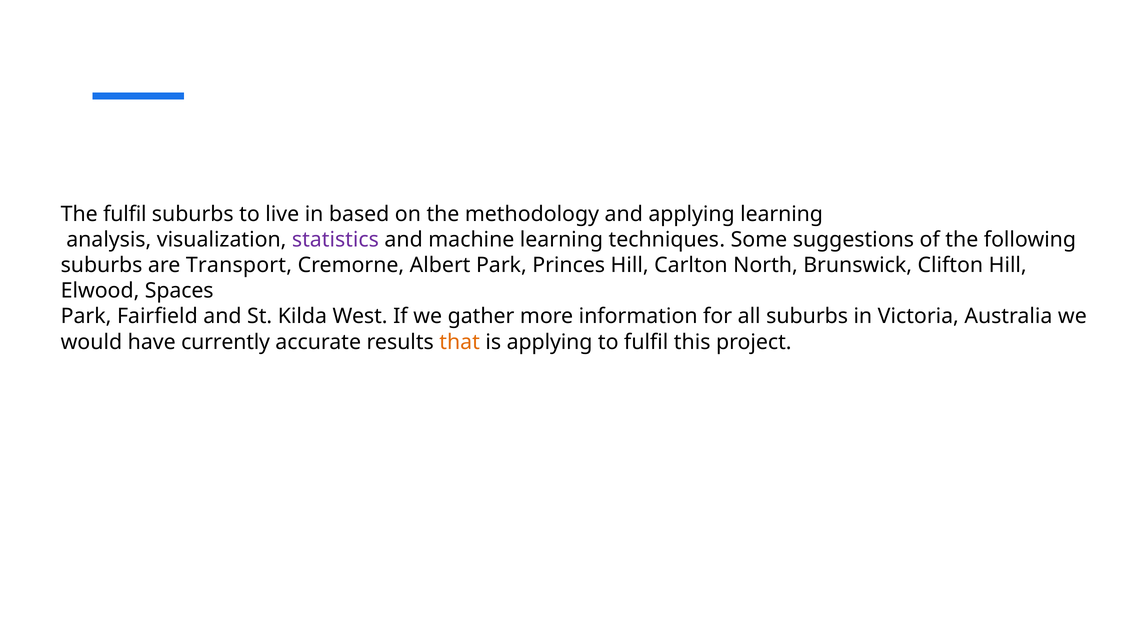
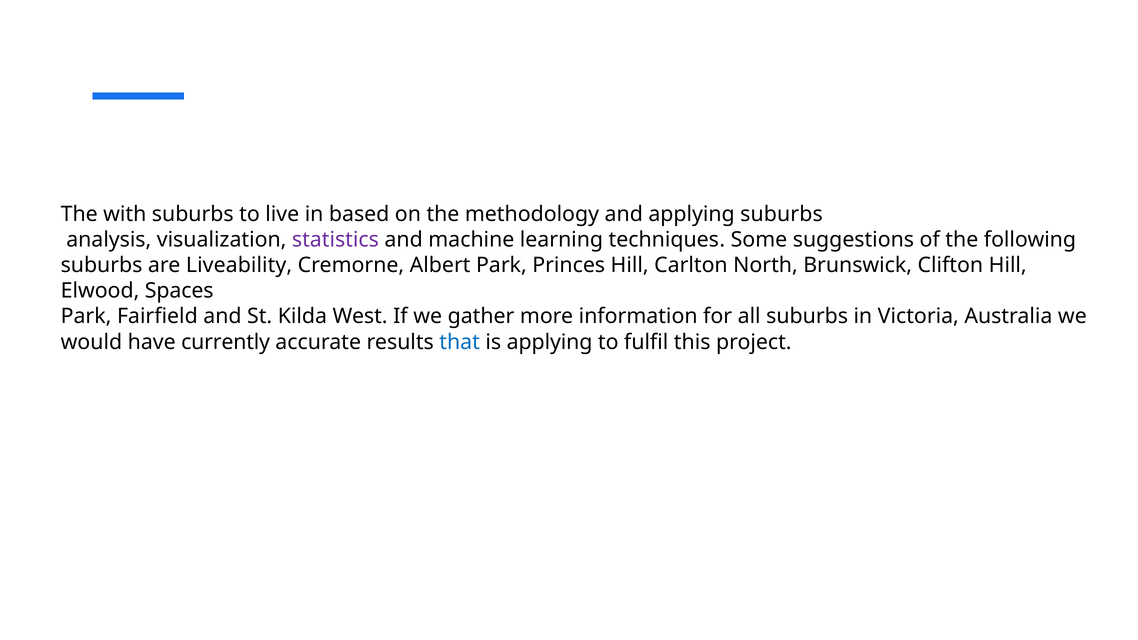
The fulfil: fulfil -> with
applying learning: learning -> suburbs
Transport: Transport -> Liveability
that colour: orange -> blue
